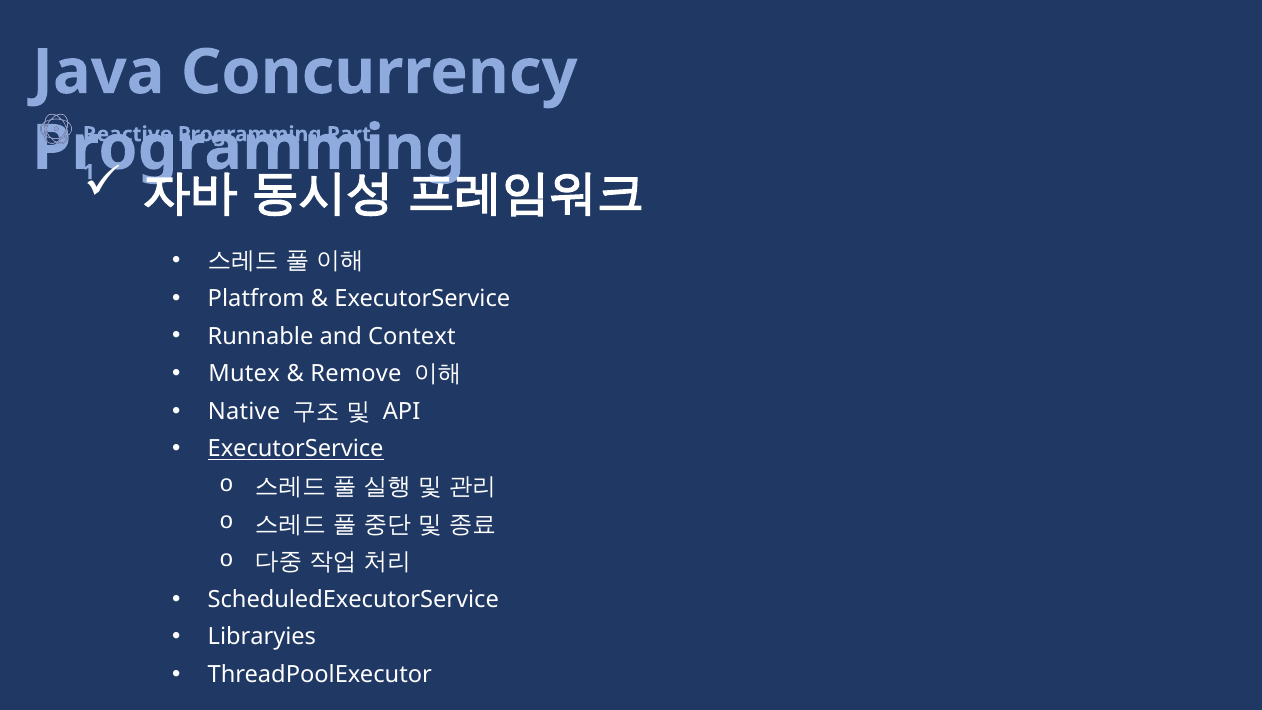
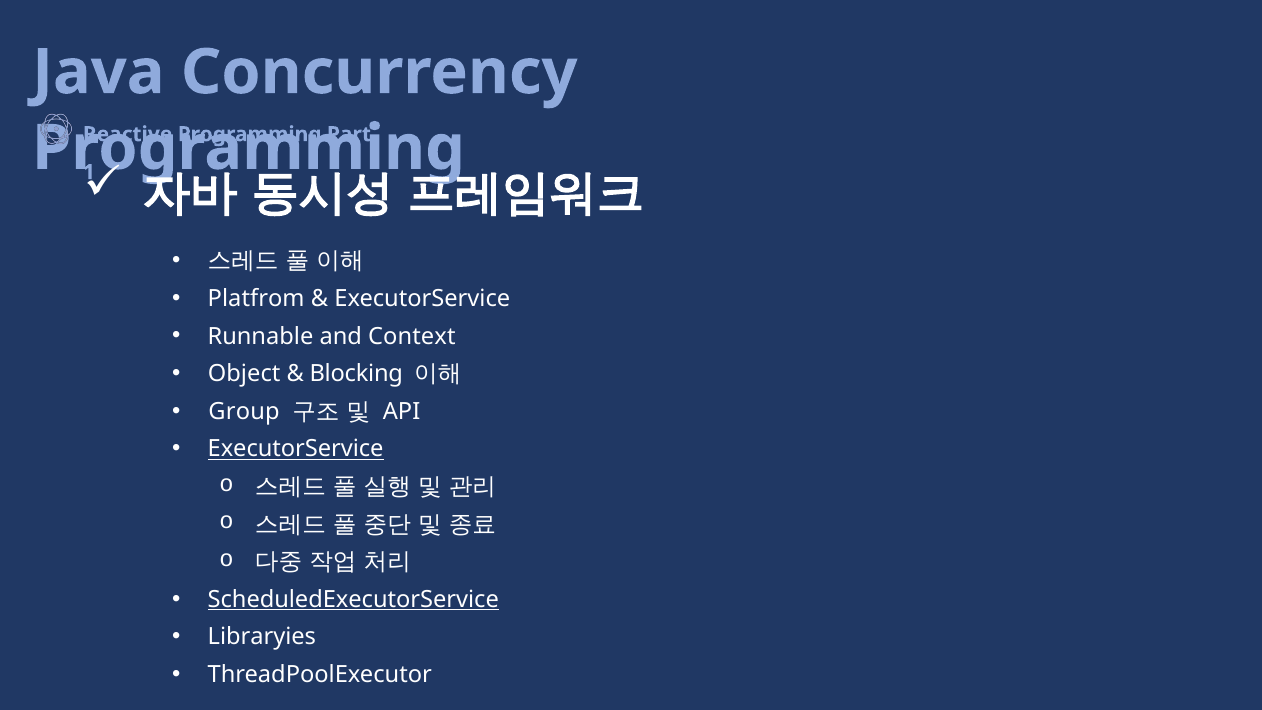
Mutex: Mutex -> Object
Remove: Remove -> Blocking
Native: Native -> Group
ScheduledExecutorService underline: none -> present
